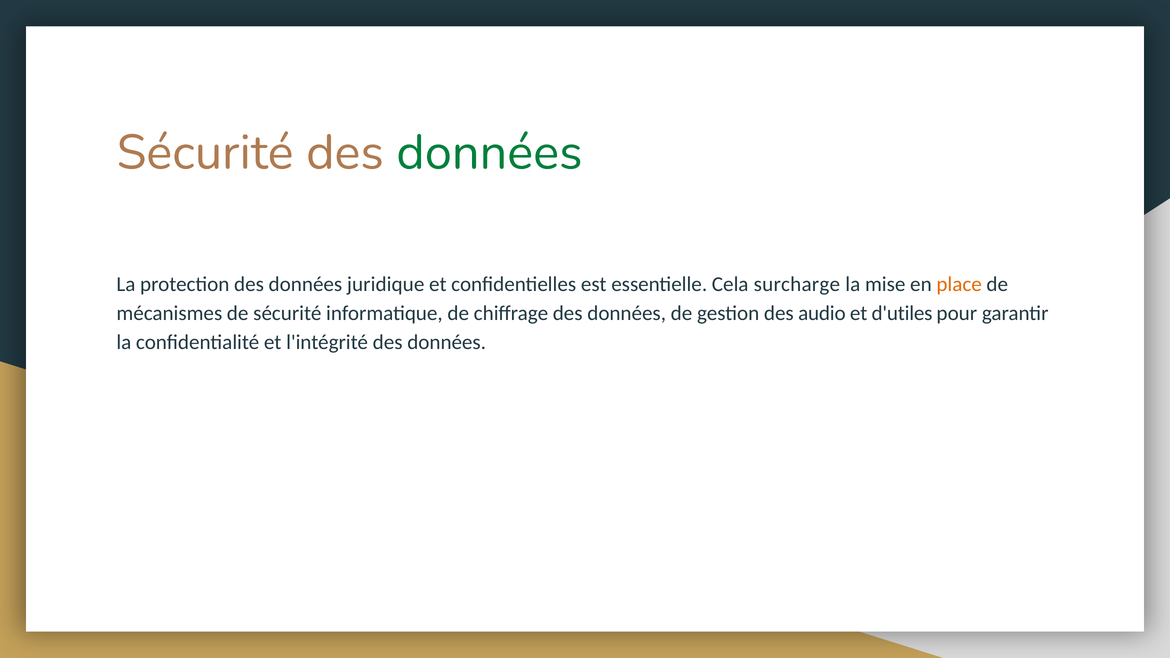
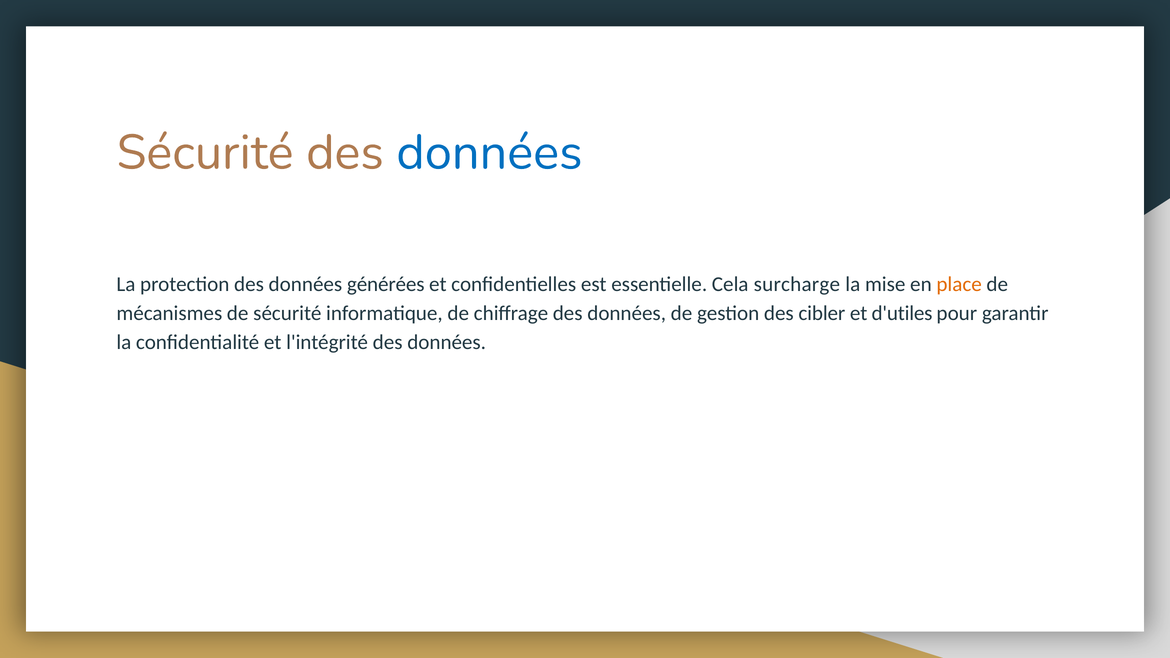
données at (489, 153) colour: green -> blue
juridique: juridique -> générées
audio: audio -> cibler
